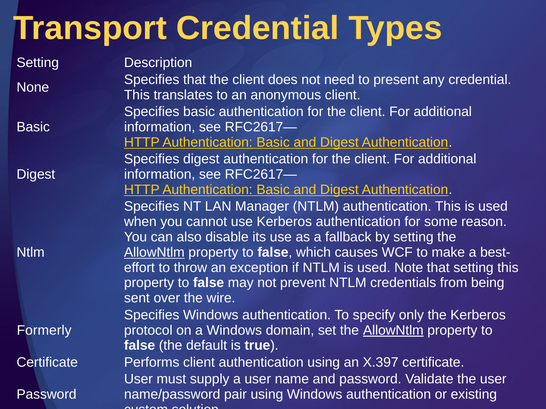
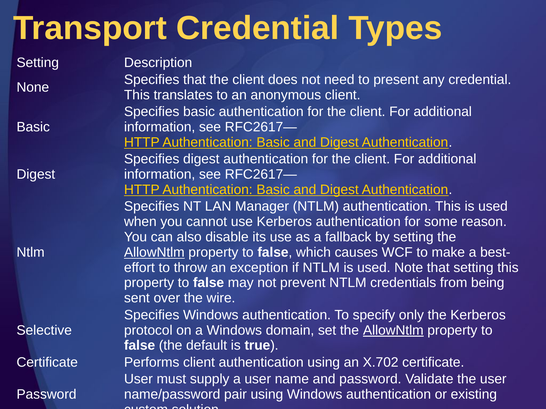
Formerly: Formerly -> Selective
X.397: X.397 -> X.702
